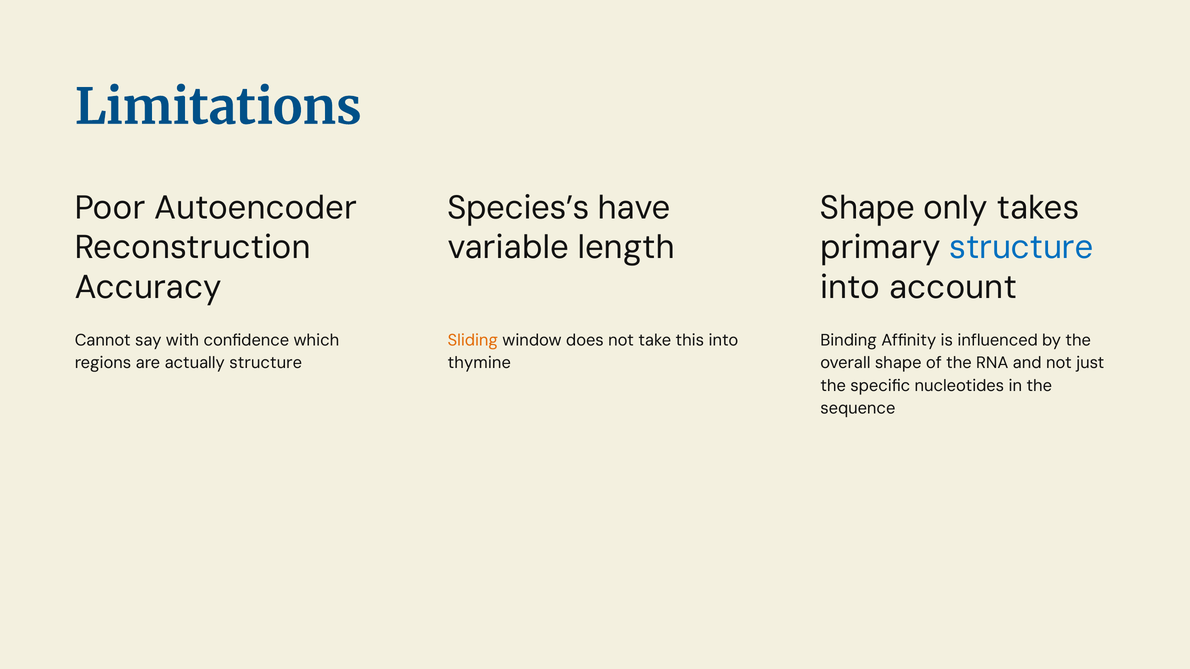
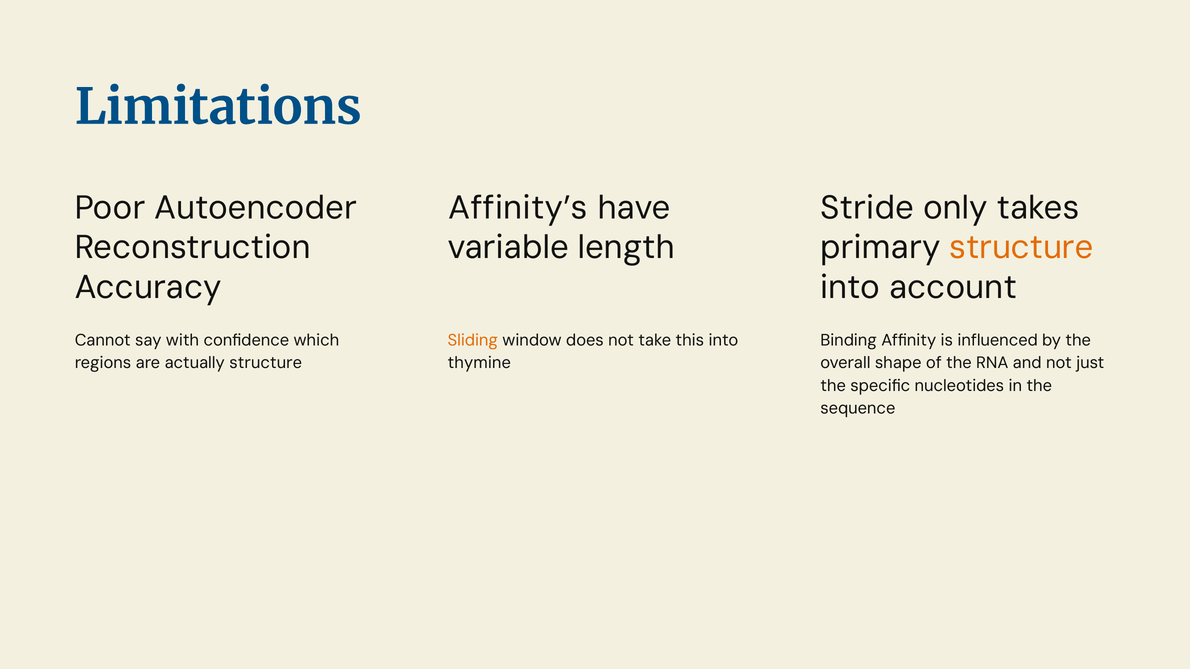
Species’s: Species’s -> Affinity’s
Shape at (867, 208): Shape -> Stride
structure at (1021, 248) colour: blue -> orange
